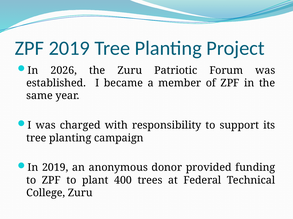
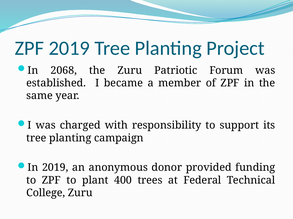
2026: 2026 -> 2068
